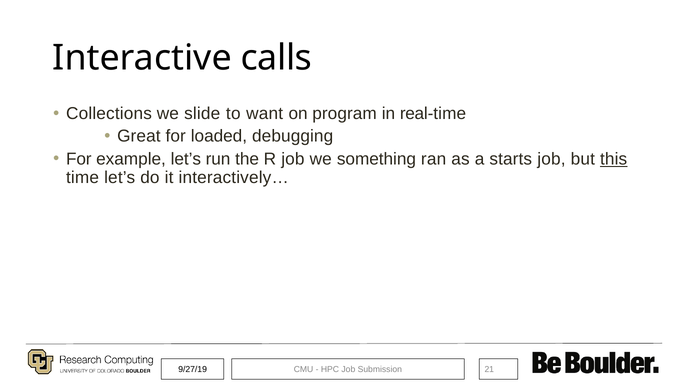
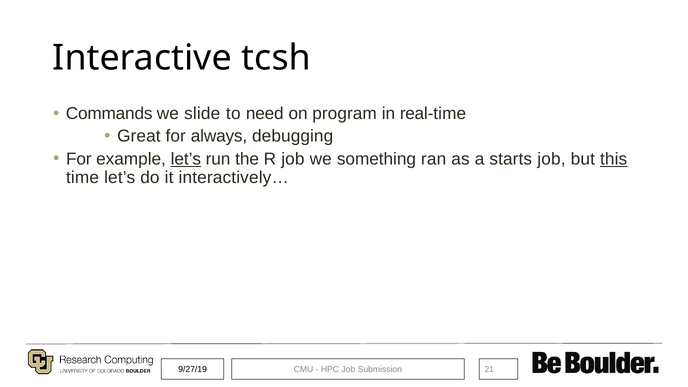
calls: calls -> tcsh
Collections: Collections -> Commands
want: want -> need
loaded: loaded -> always
let’s at (186, 159) underline: none -> present
